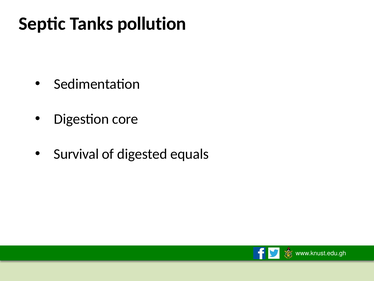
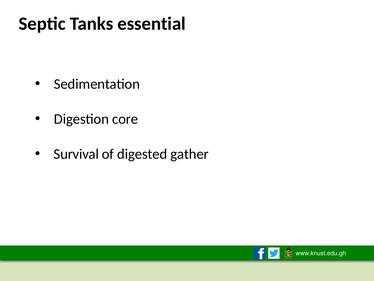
pollution: pollution -> essential
equals: equals -> gather
